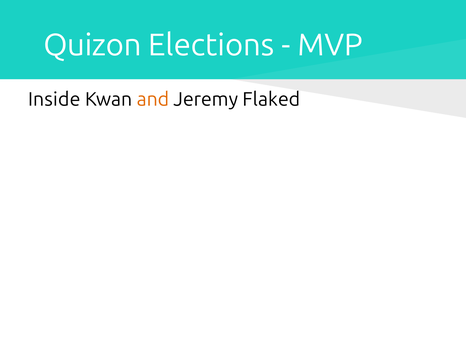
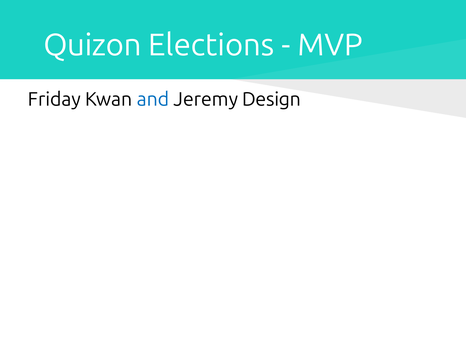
Inside: Inside -> Friday
and colour: orange -> blue
Flaked: Flaked -> Design
